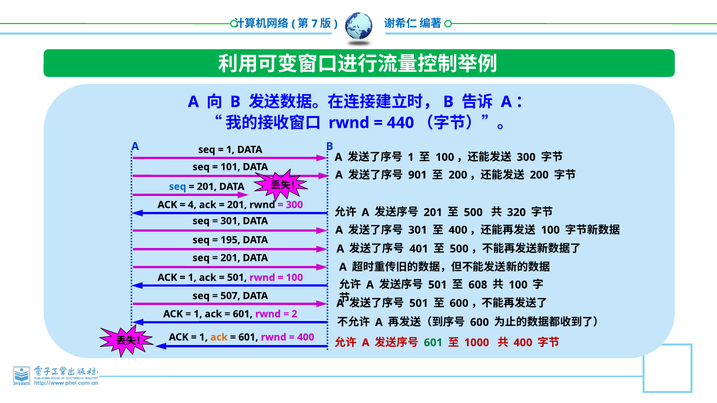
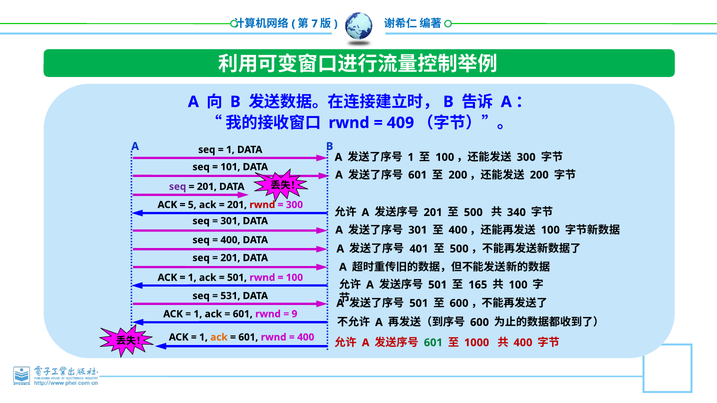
440: 440 -> 409
901 at (418, 175): 901 -> 601
seq at (178, 187) colour: blue -> purple
4: 4 -> 5
rwnd at (262, 205) colour: black -> red
320: 320 -> 340
195 at (230, 240): 195 -> 400
608: 608 -> 165
507: 507 -> 531
2: 2 -> 9
